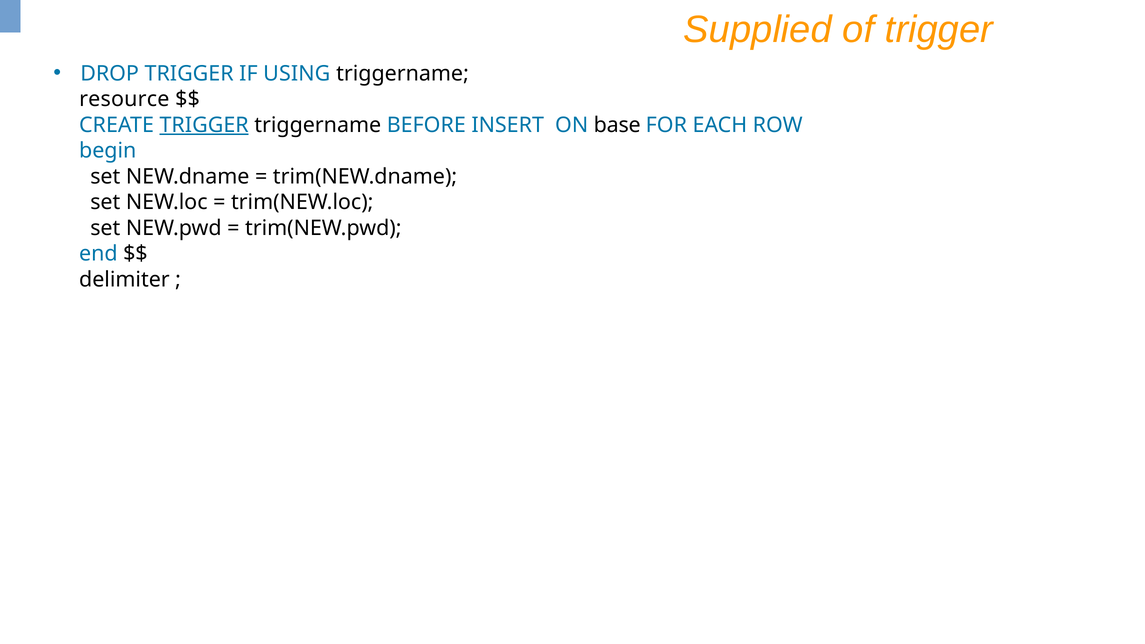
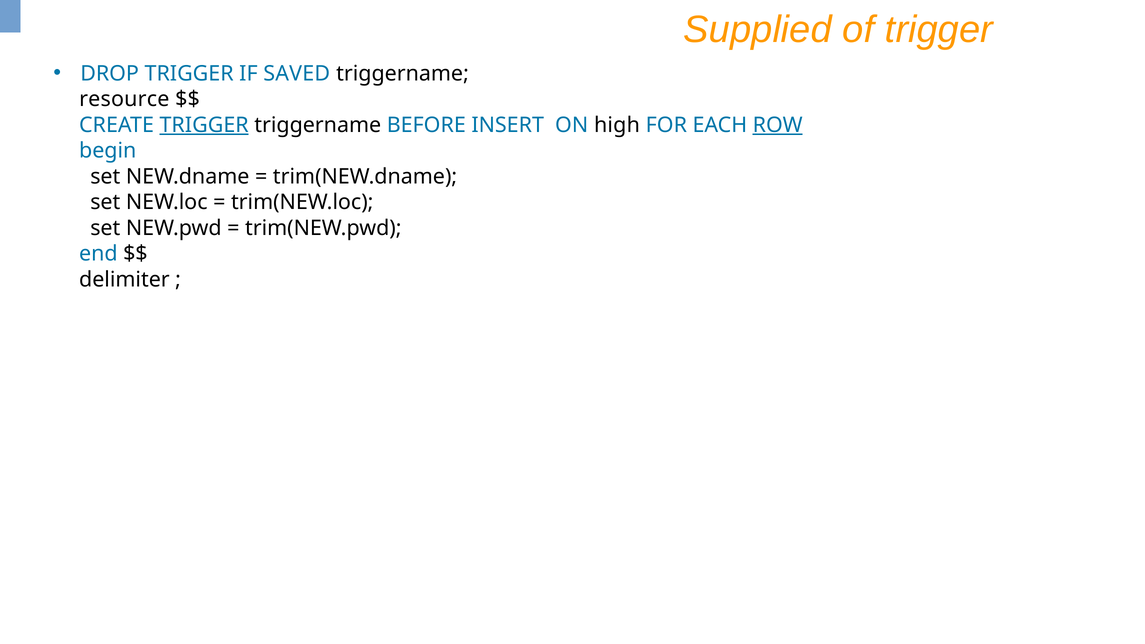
USING: USING -> SAVED
base: base -> high
ROW underline: none -> present
